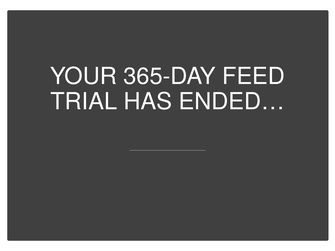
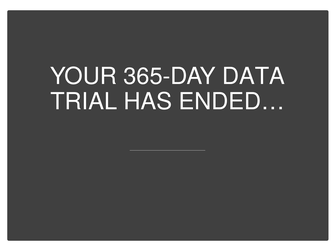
FEED: FEED -> DATA
